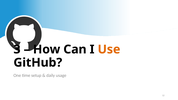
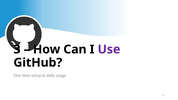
Use colour: orange -> purple
